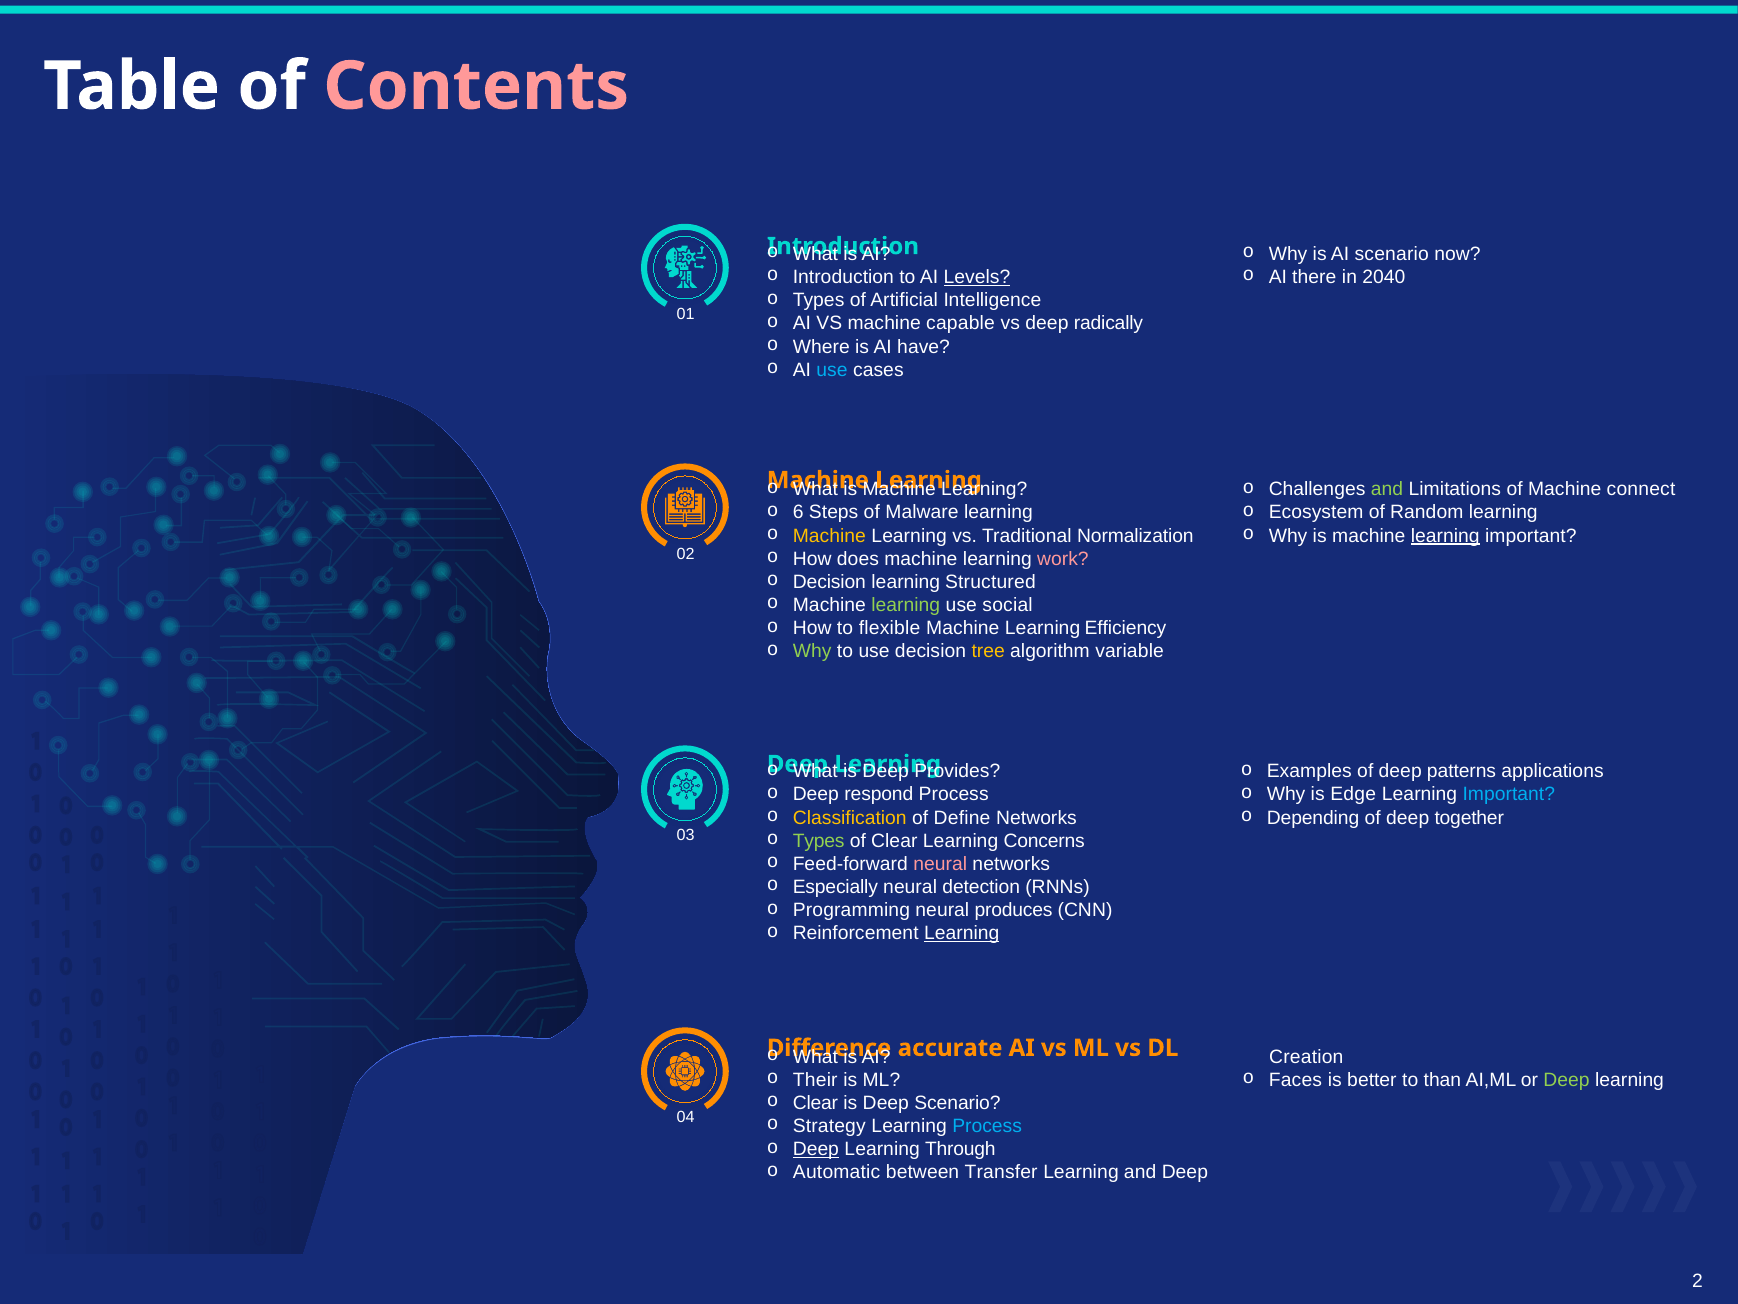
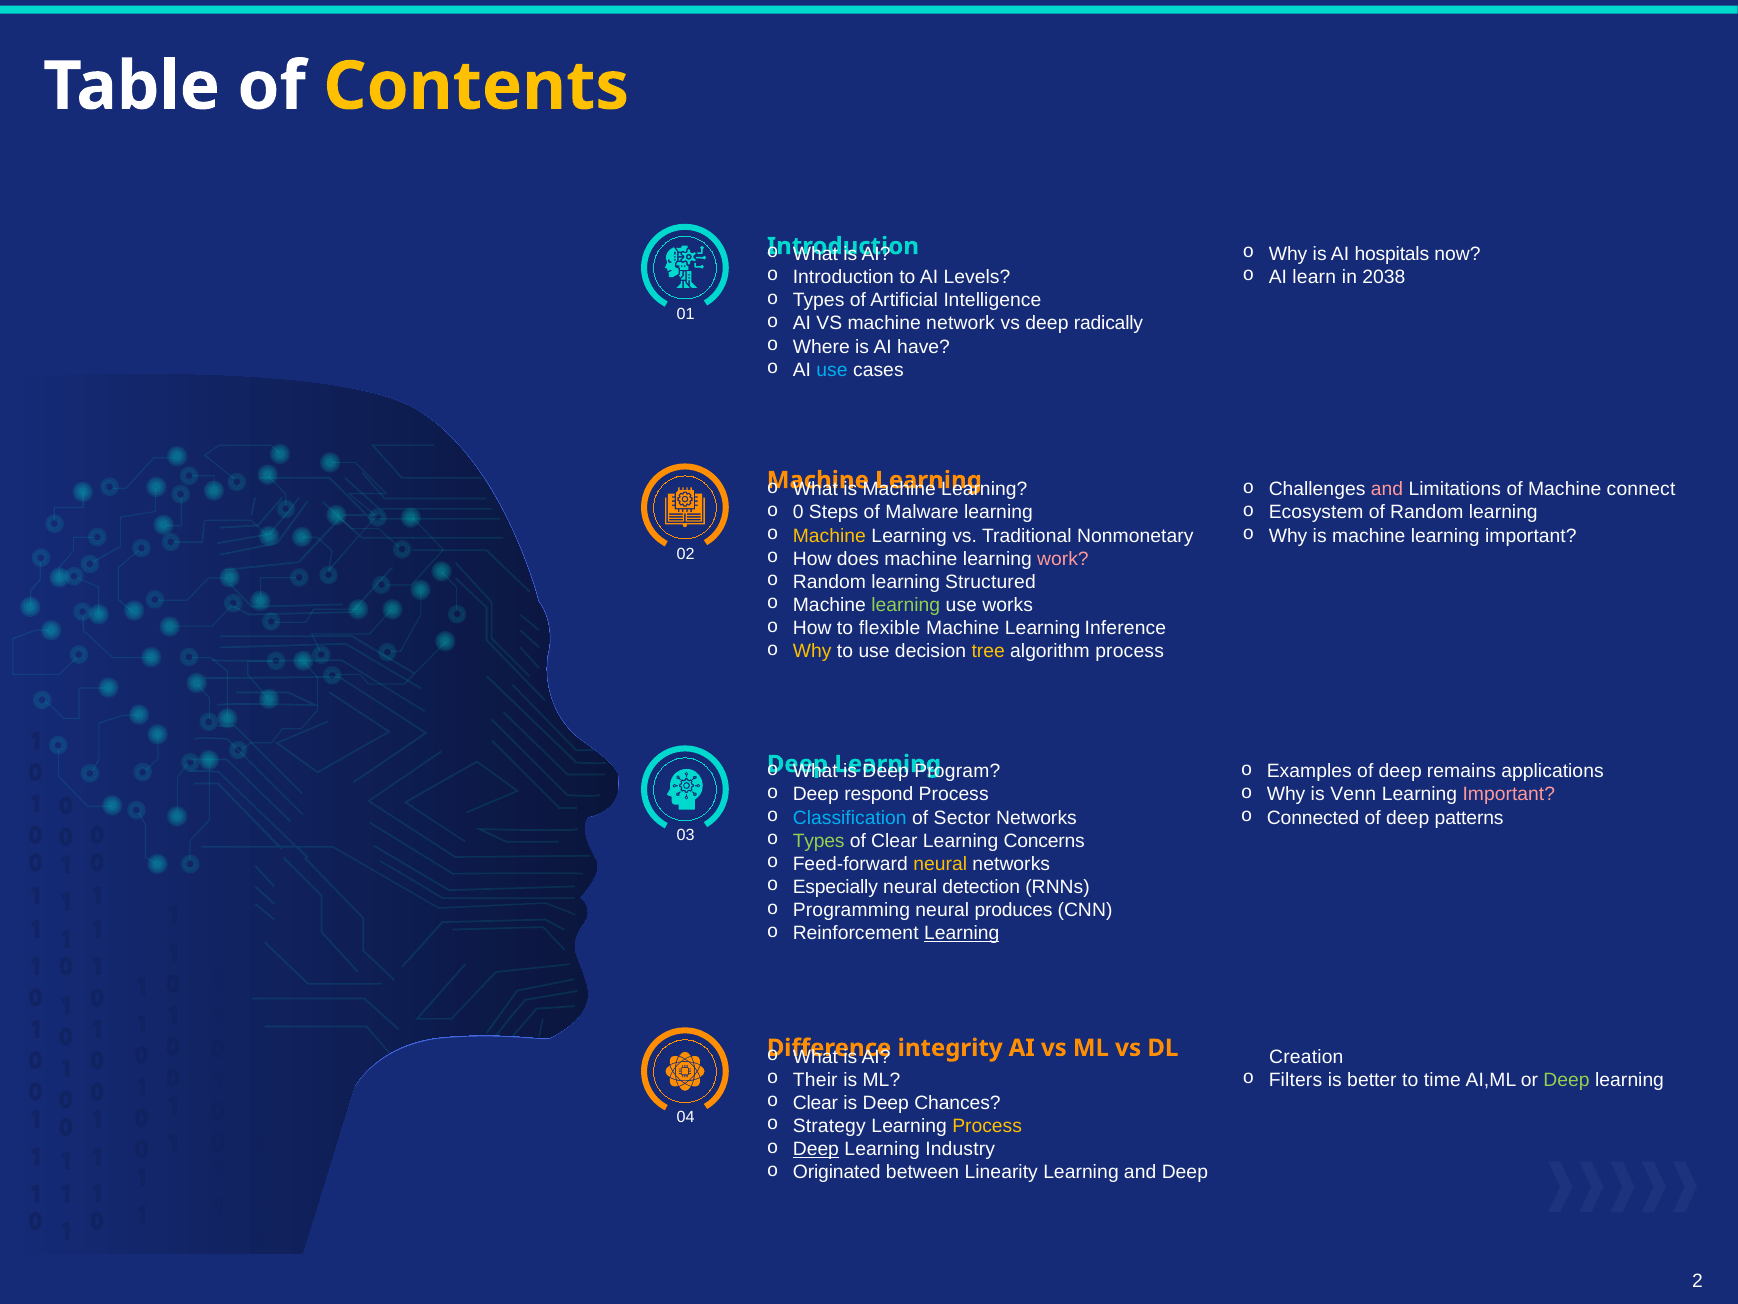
Contents colour: pink -> yellow
AI scenario: scenario -> hospitals
Levels underline: present -> none
there: there -> learn
2040: 2040 -> 2038
capable: capable -> network
and at (1387, 489) colour: light green -> pink
6: 6 -> 0
Normalization: Normalization -> Nonmonetary
learning at (1445, 536) underline: present -> none
Decision at (829, 582): Decision -> Random
social: social -> works
Efficiency: Efficiency -> Inference
Why at (812, 651) colour: light green -> yellow
algorithm variable: variable -> process
Provides: Provides -> Program
patterns: patterns -> remains
Edge: Edge -> Venn
Important at (1509, 794) colour: light blue -> pink
Classification colour: yellow -> light blue
Define: Define -> Sector
Depending: Depending -> Connected
together: together -> patterns
neural at (940, 864) colour: pink -> yellow
accurate: accurate -> integrity
Faces: Faces -> Filters
than: than -> time
Deep Scenario: Scenario -> Chances
Process at (987, 1126) colour: light blue -> yellow
Through: Through -> Industry
Automatic: Automatic -> Originated
Transfer: Transfer -> Linearity
